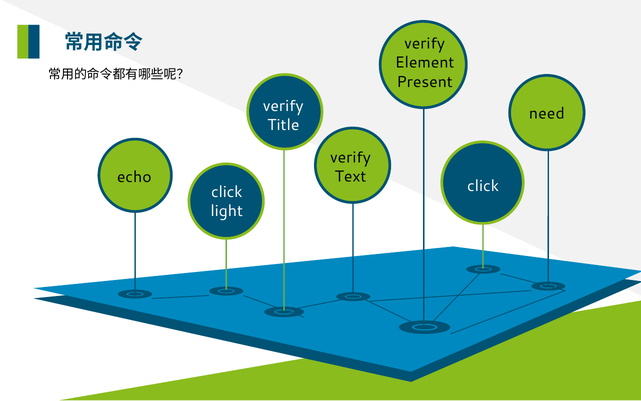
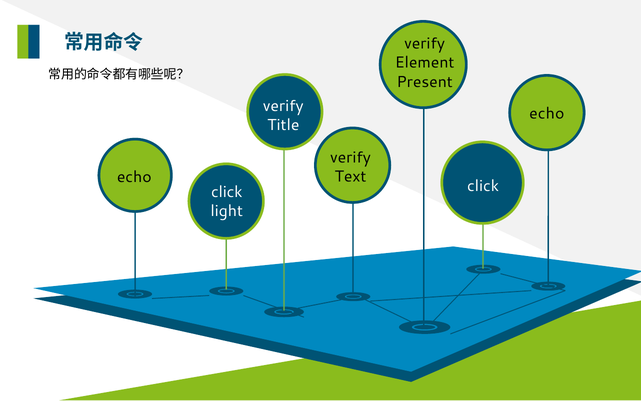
need at (547, 114): need -> echo
